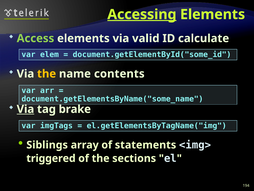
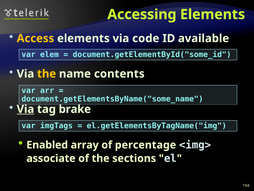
Accessing underline: present -> none
Access colour: light green -> yellow
valid: valid -> code
calculate: calculate -> available
Siblings: Siblings -> Enabled
statements: statements -> percentage
triggered: triggered -> associate
